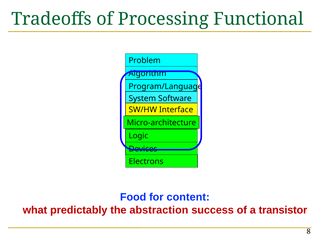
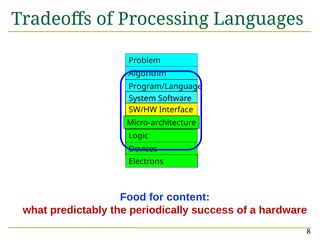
Functional: Functional -> Languages
abstraction: abstraction -> periodically
transistor: transistor -> hardware
